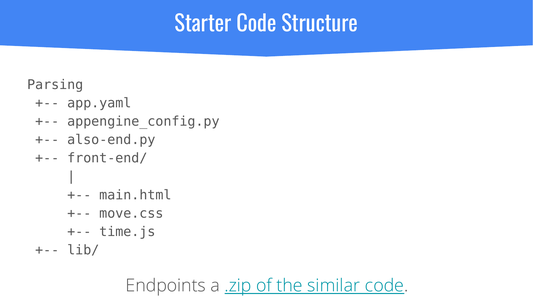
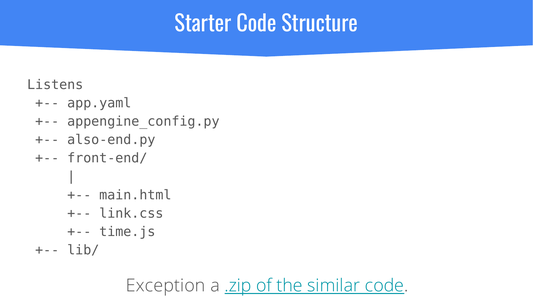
Parsing: Parsing -> Listens
move.css: move.css -> link.css
Endpoints: Endpoints -> Exception
